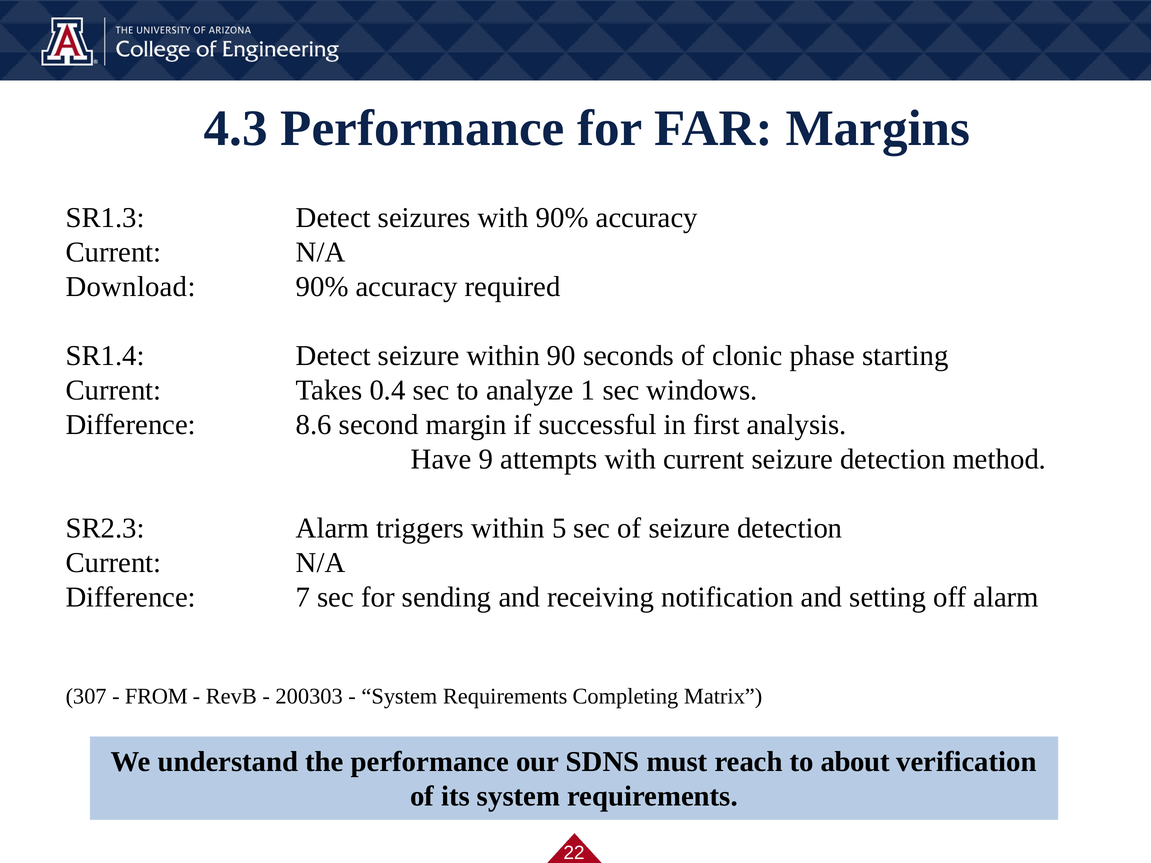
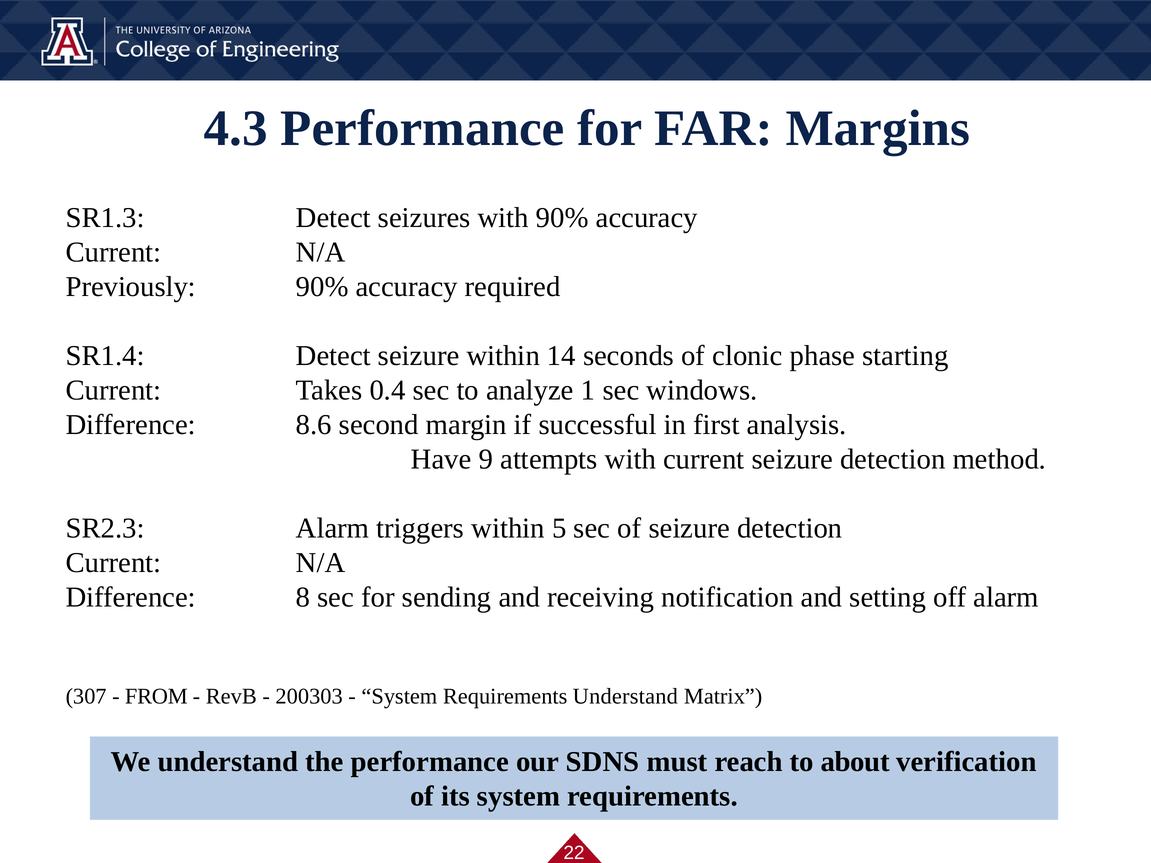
Download: Download -> Previously
90: 90 -> 14
7: 7 -> 8
Requirements Completing: Completing -> Understand
